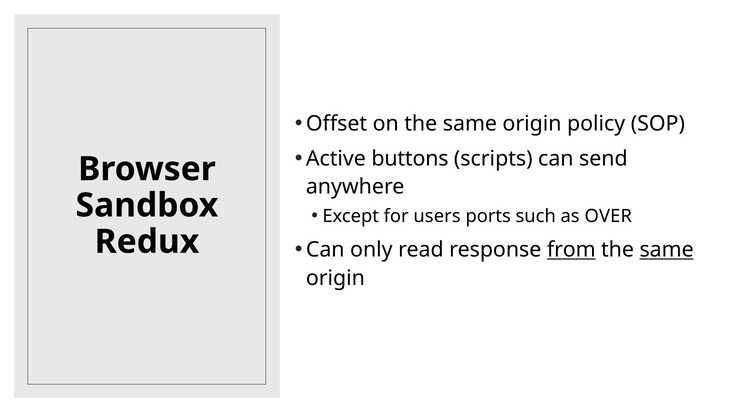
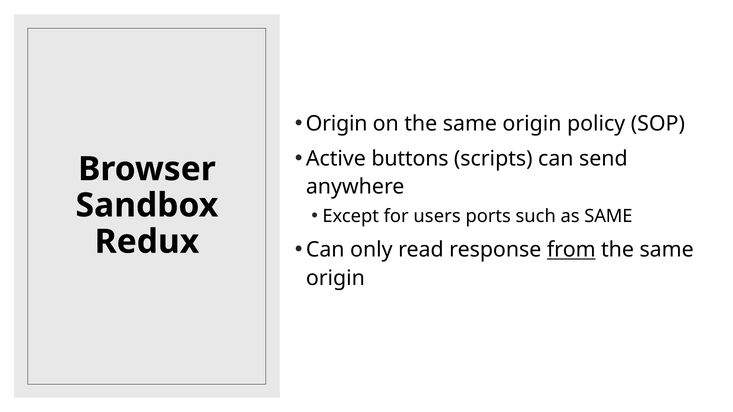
Offset at (337, 124): Offset -> Origin
as OVER: OVER -> SAME
same at (667, 250) underline: present -> none
